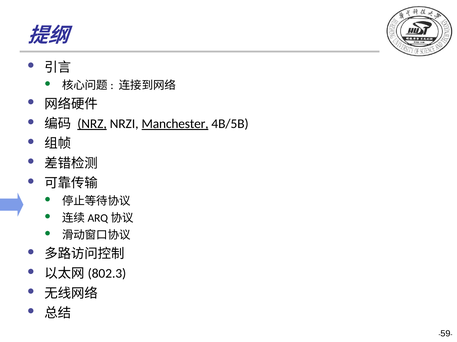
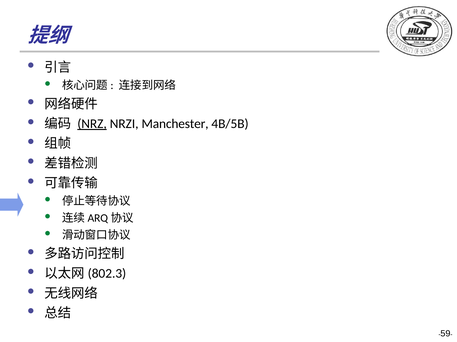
Manchester underline: present -> none
